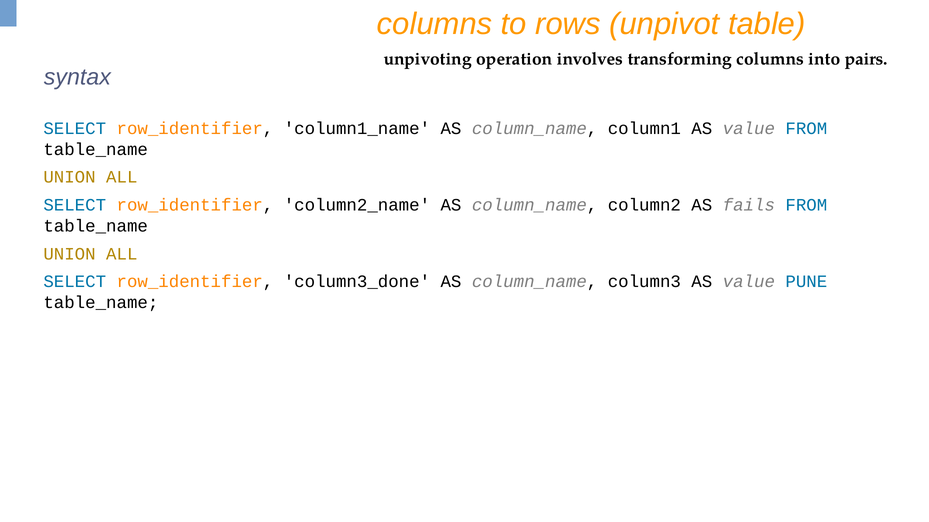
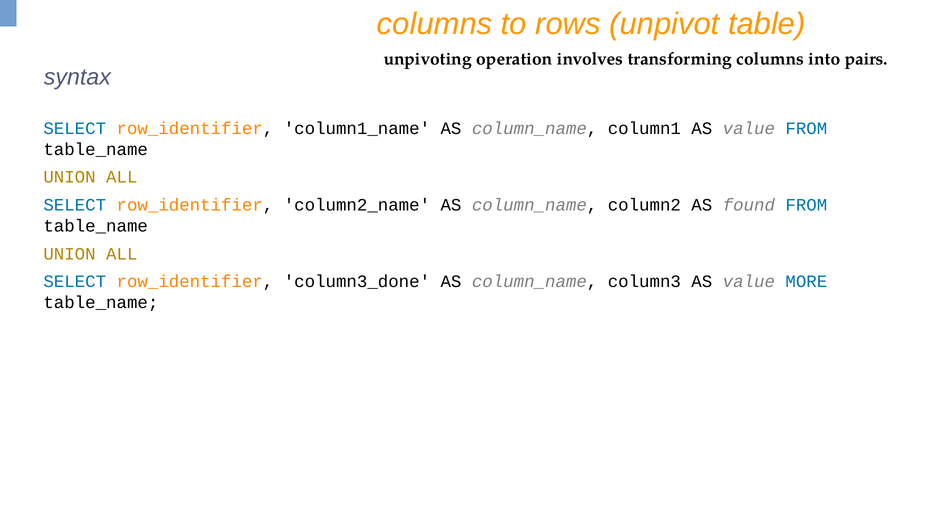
fails: fails -> found
PUNE: PUNE -> MORE
